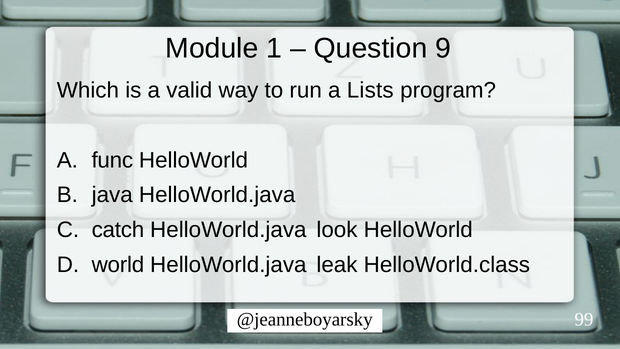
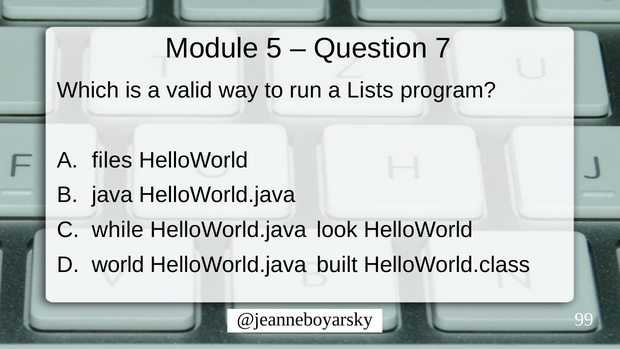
1: 1 -> 5
9: 9 -> 7
func: func -> files
catch: catch -> while
leak: leak -> built
